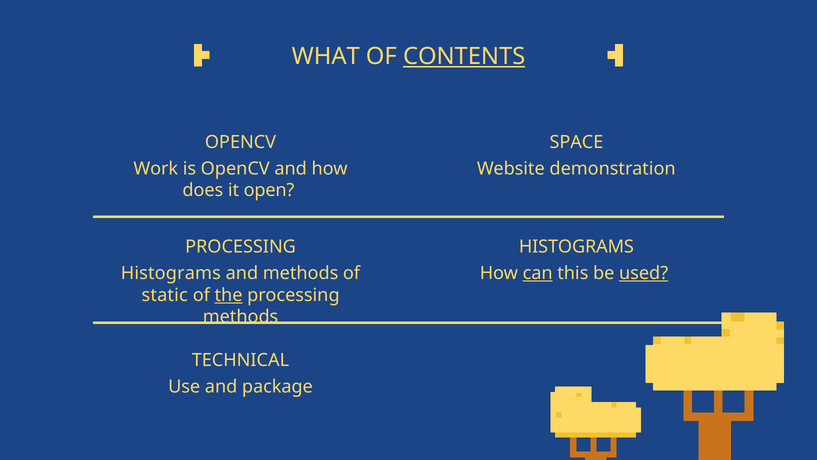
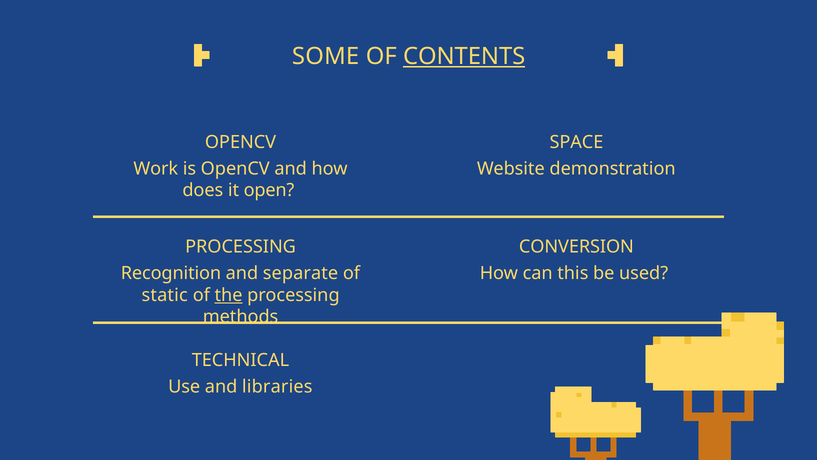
WHAT: WHAT -> SOME
HISTOGRAMS at (576, 247): HISTOGRAMS -> CONVERSION
Histograms at (171, 273): Histograms -> Recognition
and methods: methods -> separate
can underline: present -> none
used underline: present -> none
package: package -> libraries
